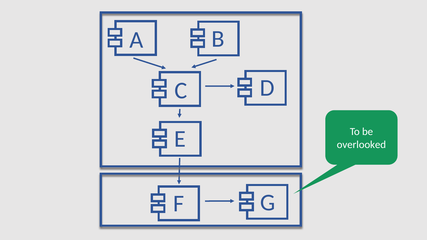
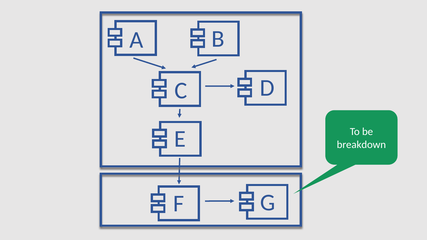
overlooked: overlooked -> breakdown
